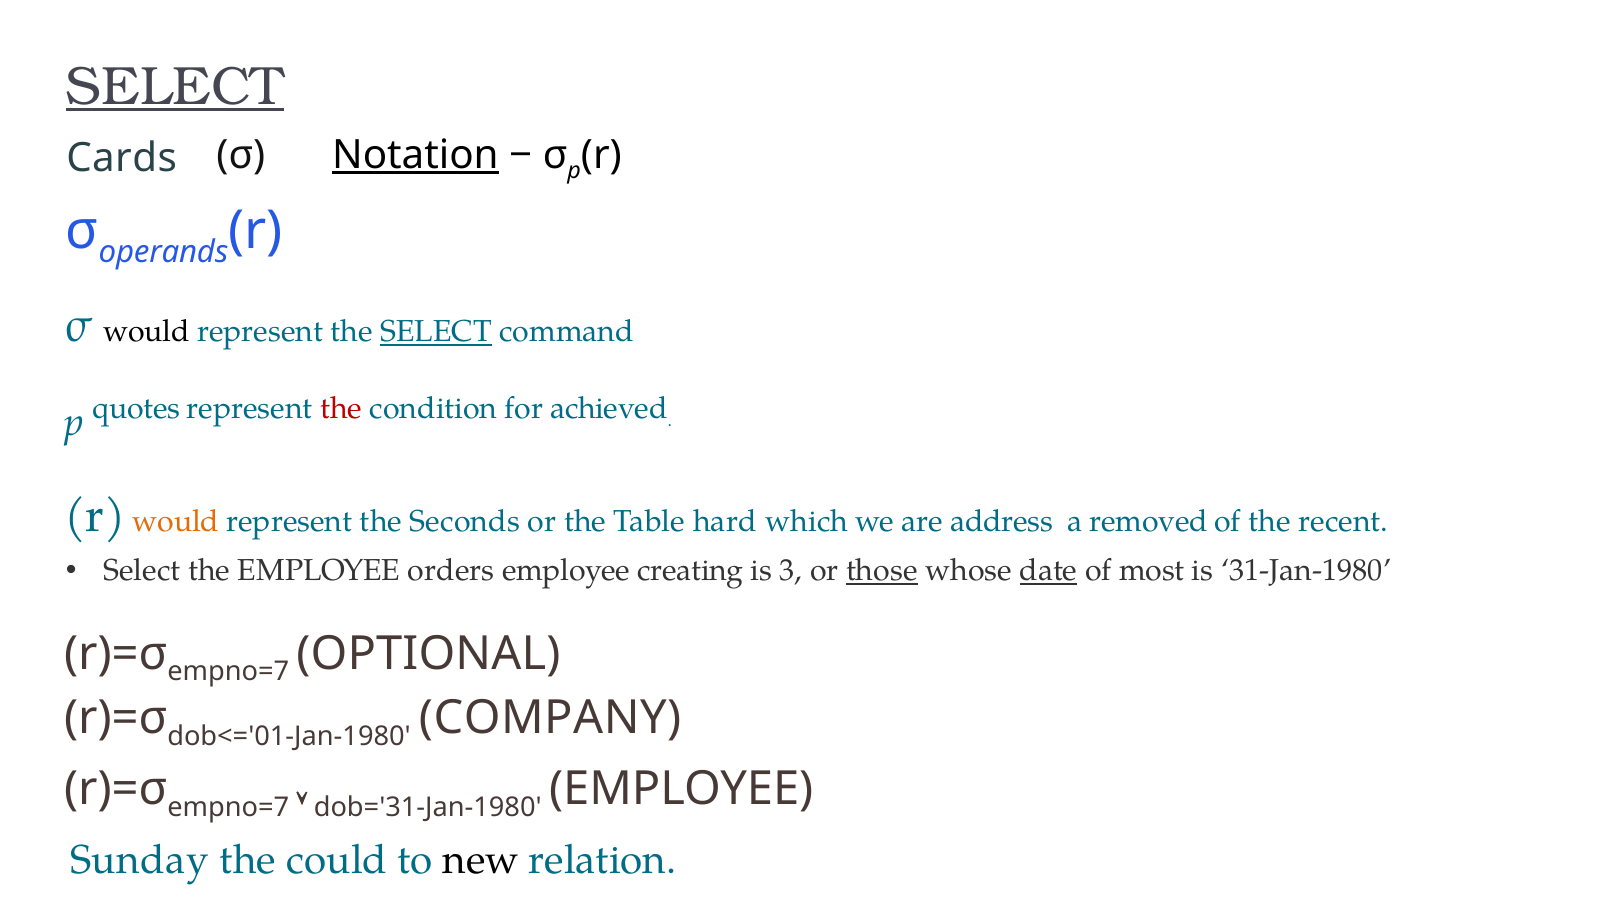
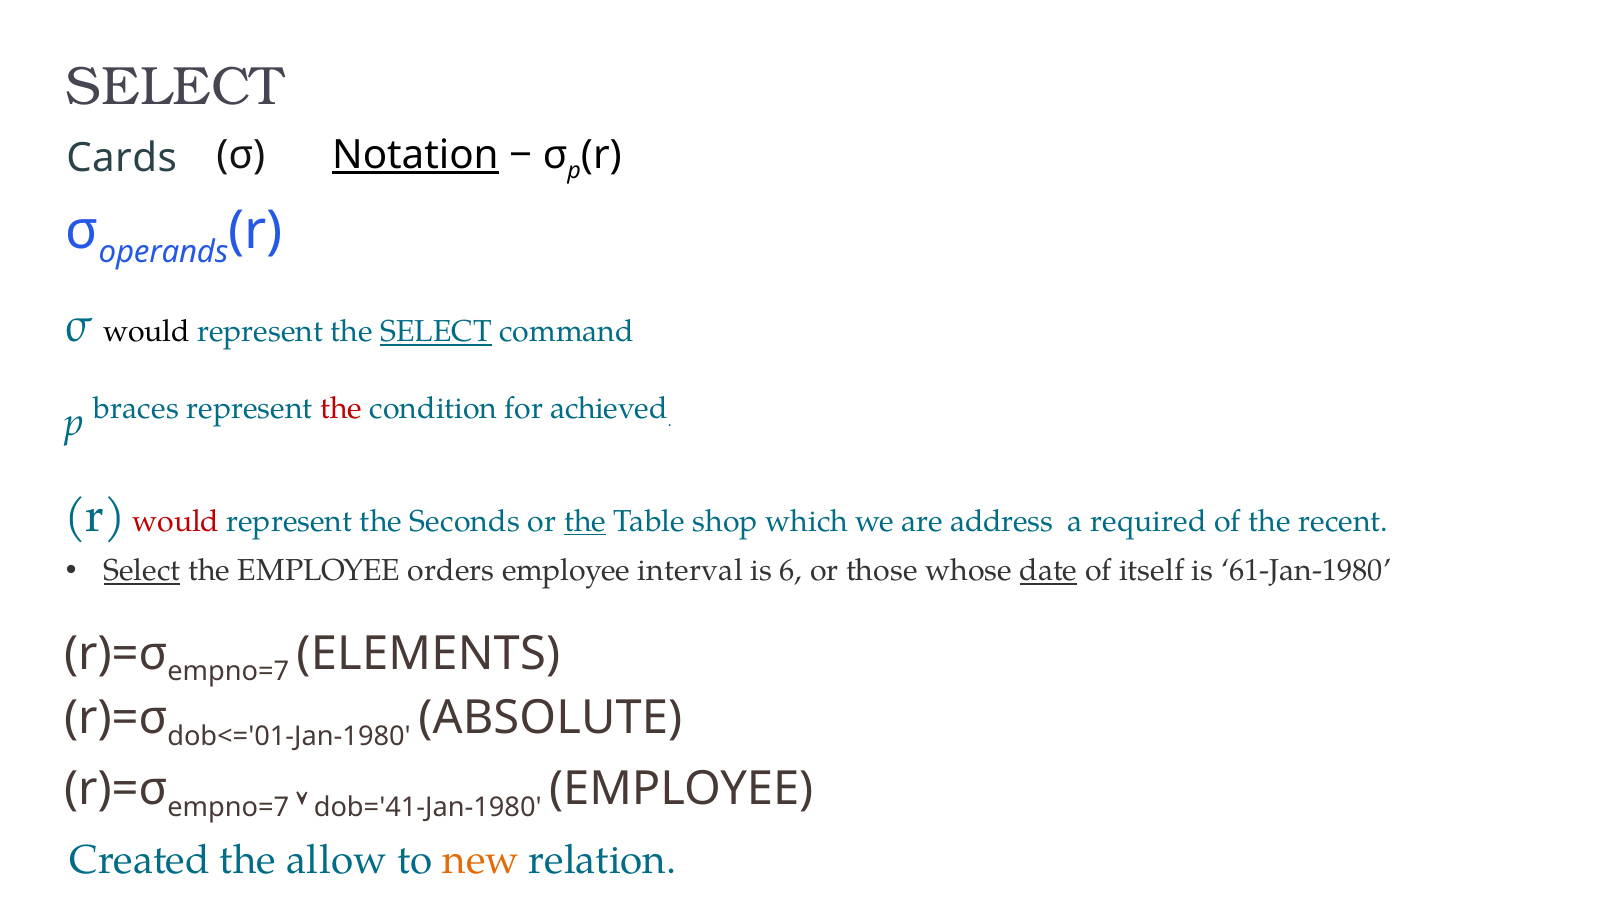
SELECT at (175, 87) underline: present -> none
quotes: quotes -> braces
would at (176, 521) colour: orange -> red
the at (585, 521) underline: none -> present
hard: hard -> shop
removed: removed -> required
Select at (142, 571) underline: none -> present
creating: creating -> interval
3: 3 -> 6
those underline: present -> none
most: most -> itself
31-Jan-1980: 31-Jan-1980 -> 61-Jan-1980
OPTIONAL: OPTIONAL -> ELEMENTS
COMPANY: COMPANY -> ABSOLUTE
dob='31-Jan-1980: dob='31-Jan-1980 -> dob='41-Jan-1980
Sunday: Sunday -> Created
could: could -> allow
new colour: black -> orange
